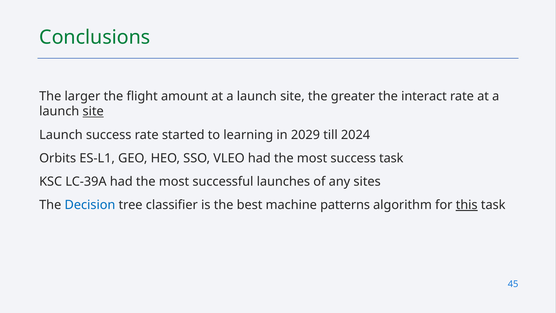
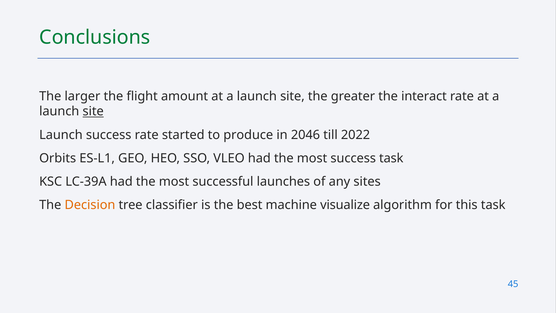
learning: learning -> produce
2029: 2029 -> 2046
2024: 2024 -> 2022
Decision colour: blue -> orange
patterns: patterns -> visualize
this underline: present -> none
